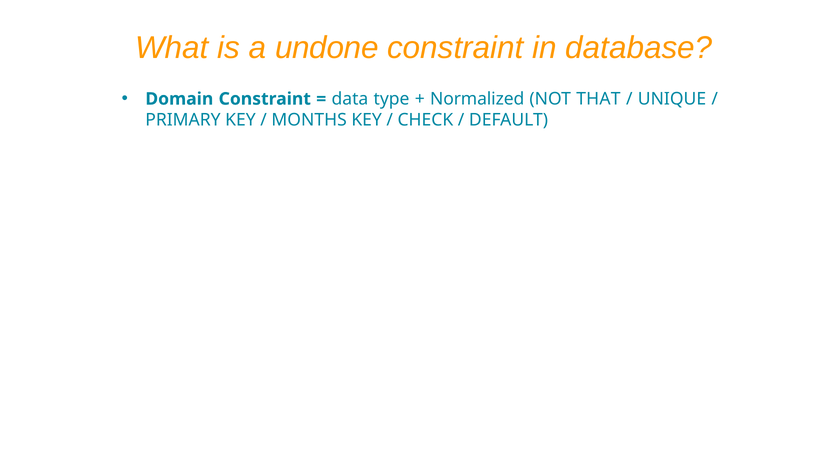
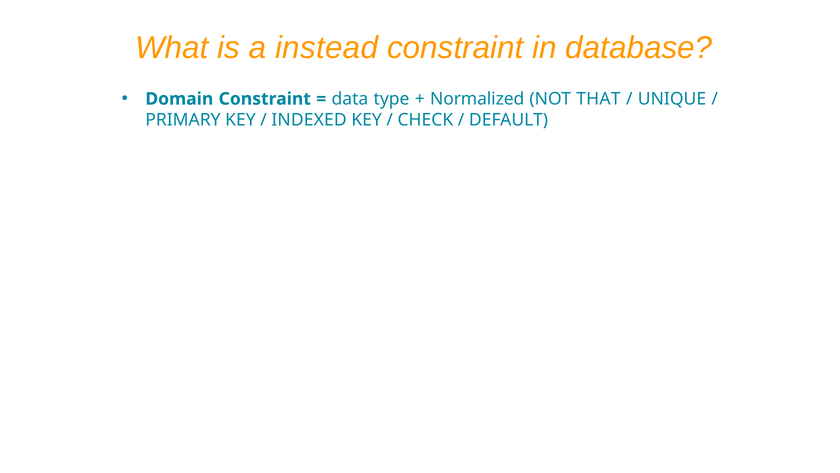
undone: undone -> instead
MONTHS: MONTHS -> INDEXED
